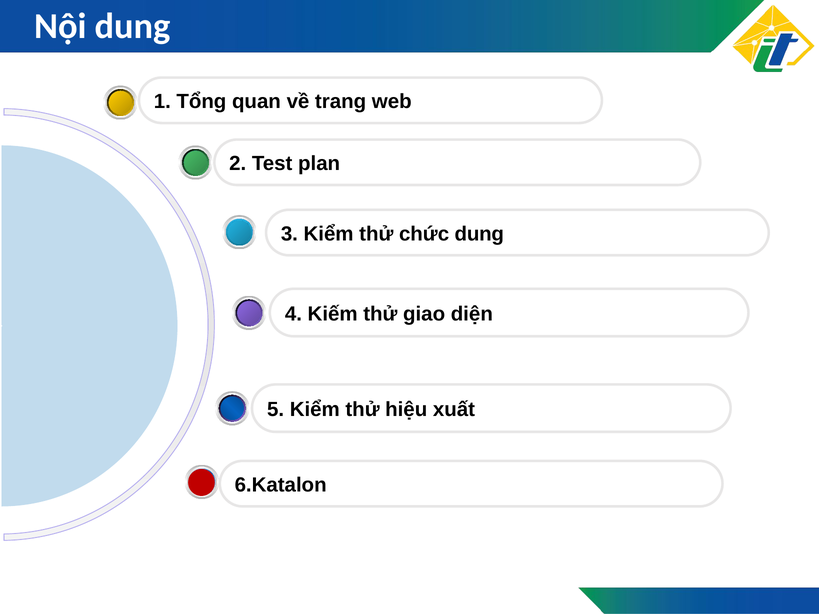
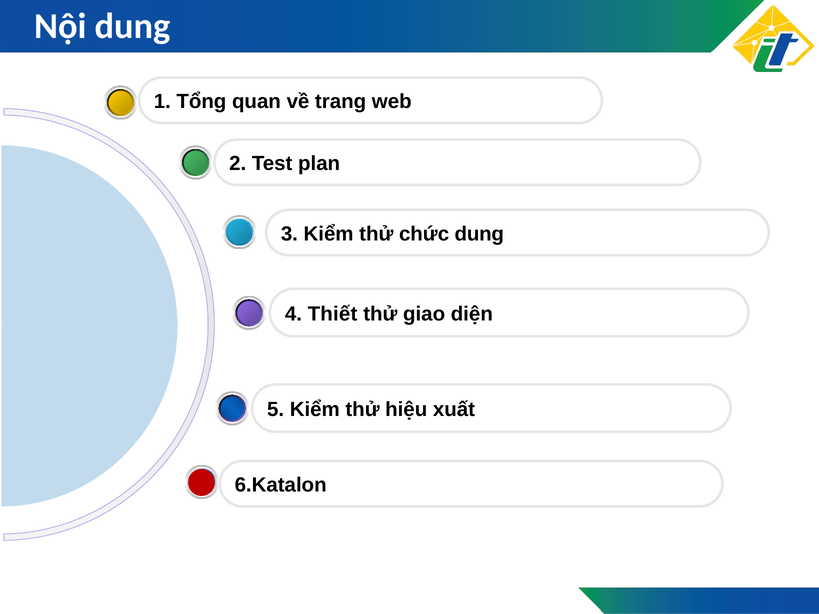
Kiếm: Kiếm -> Thiết
